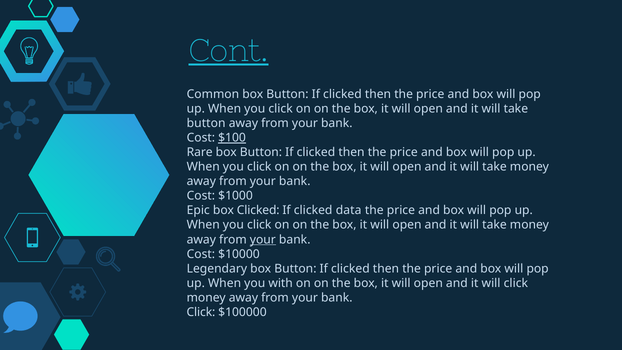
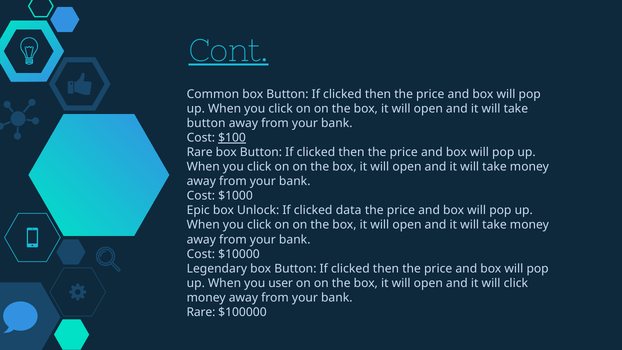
box Clicked: Clicked -> Unlock
your at (263, 239) underline: present -> none
with: with -> user
Click at (201, 312): Click -> Rare
